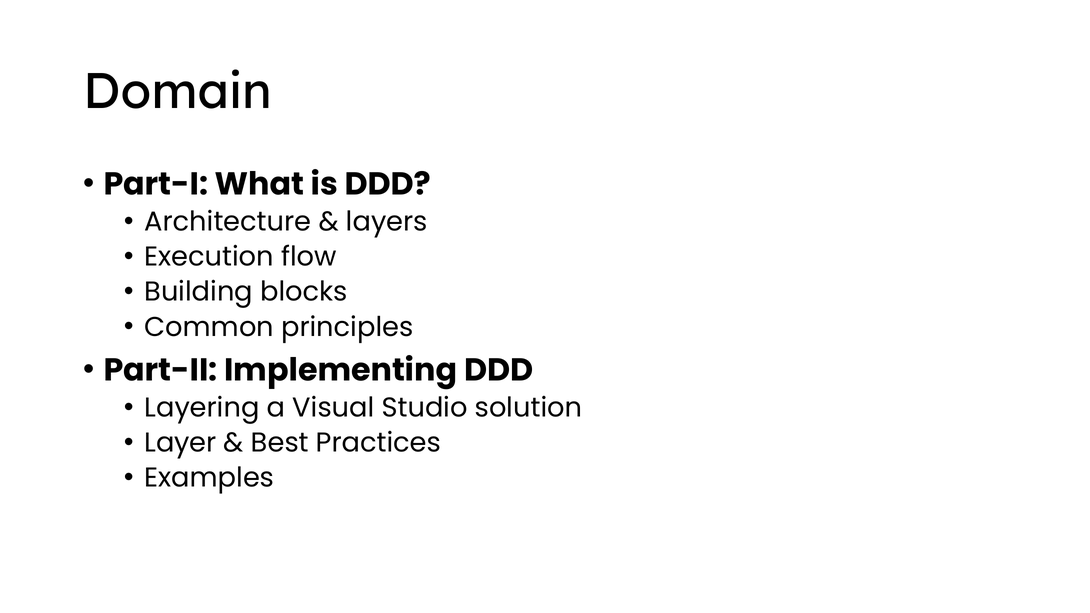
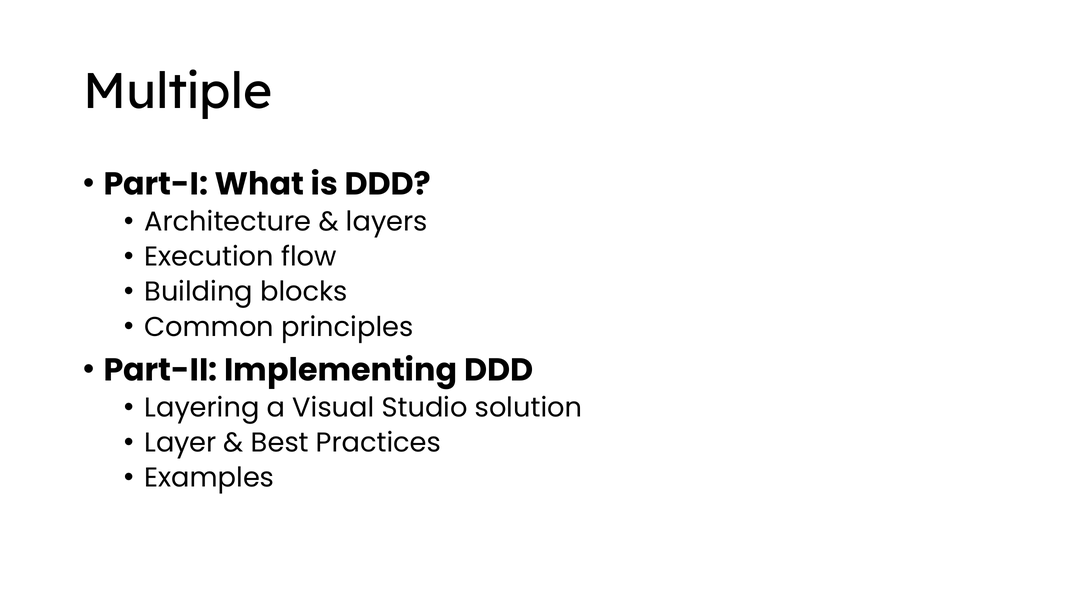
Domain: Domain -> Multiple
